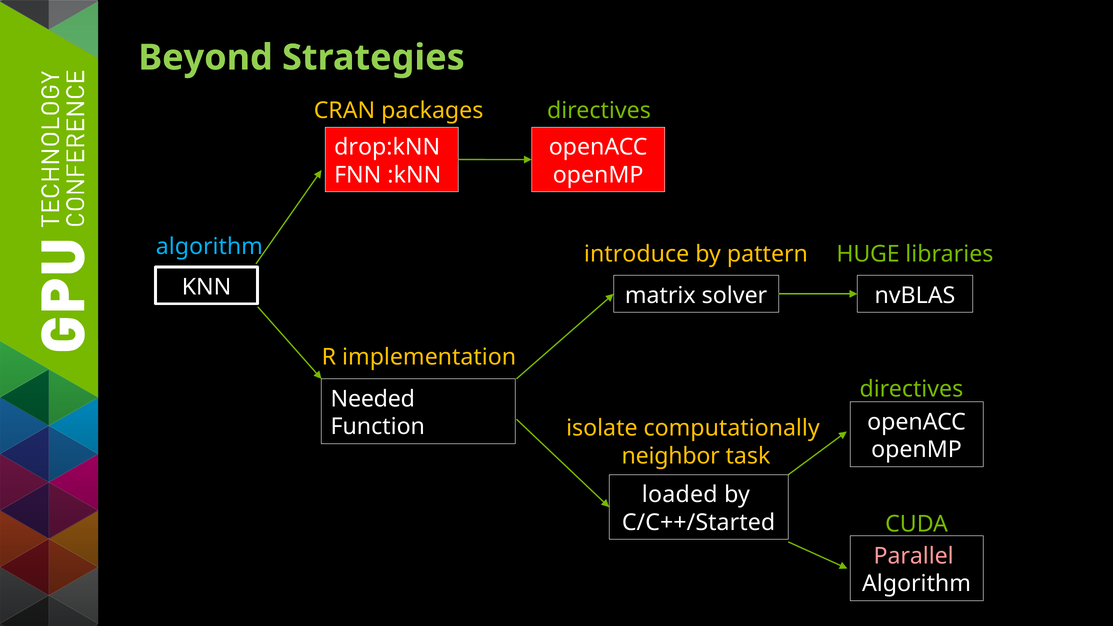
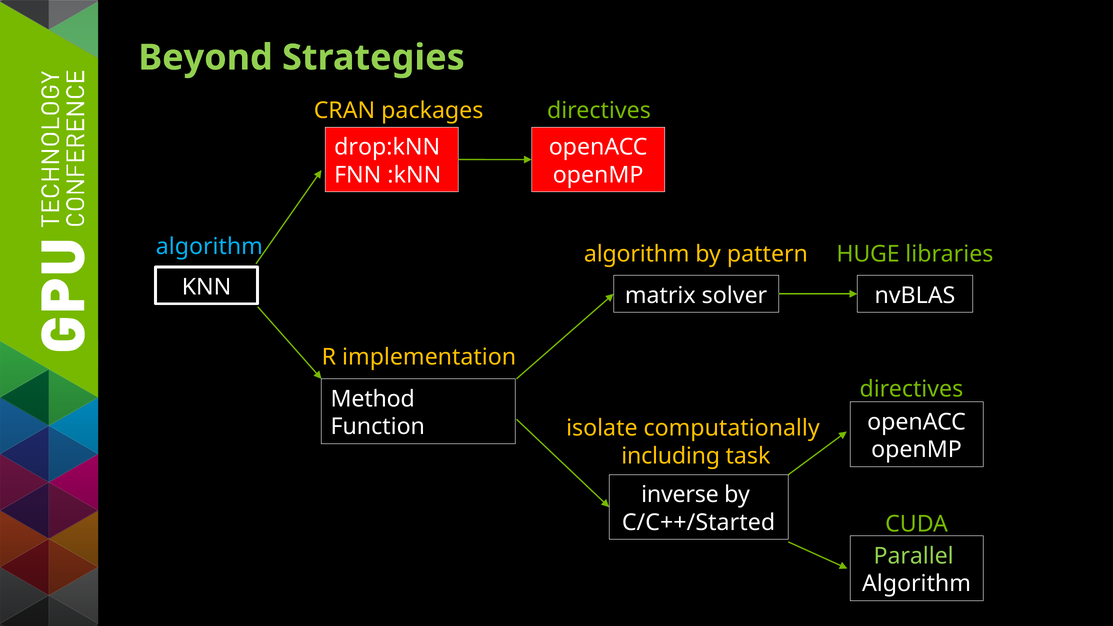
introduce at (637, 254): introduce -> algorithm
Needed: Needed -> Method
neighbor: neighbor -> including
loaded: loaded -> inverse
Parallel colour: pink -> light green
